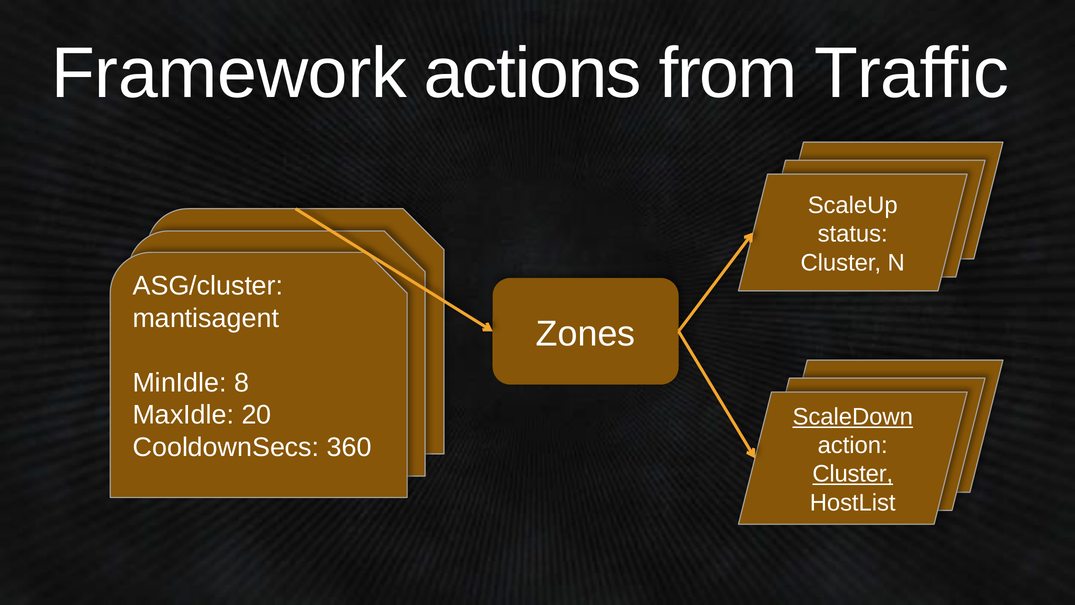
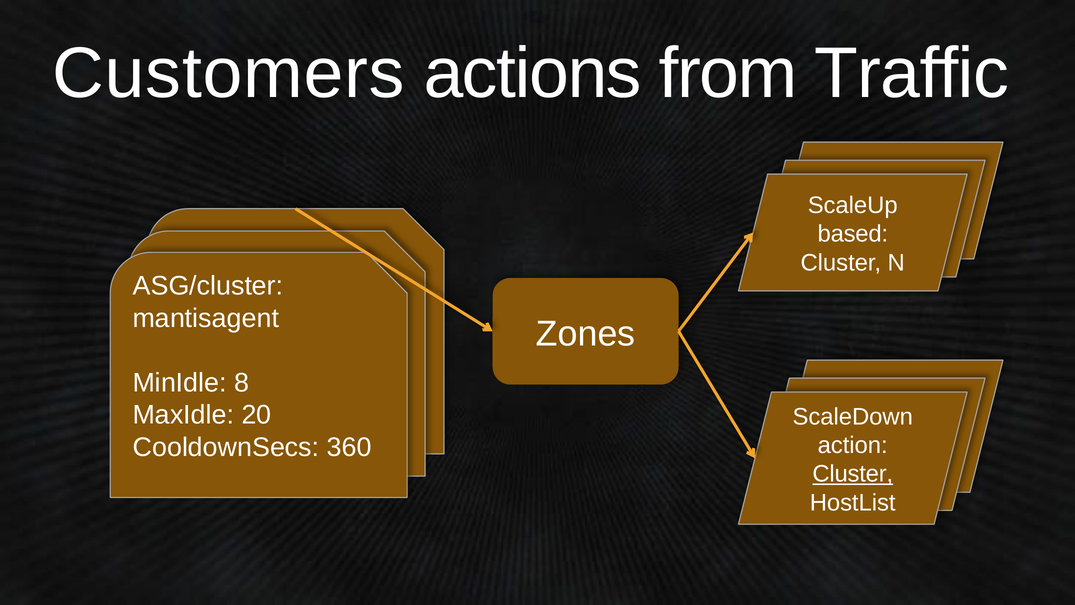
Framework: Framework -> Customers
status: status -> based
ScaleDown underline: present -> none
